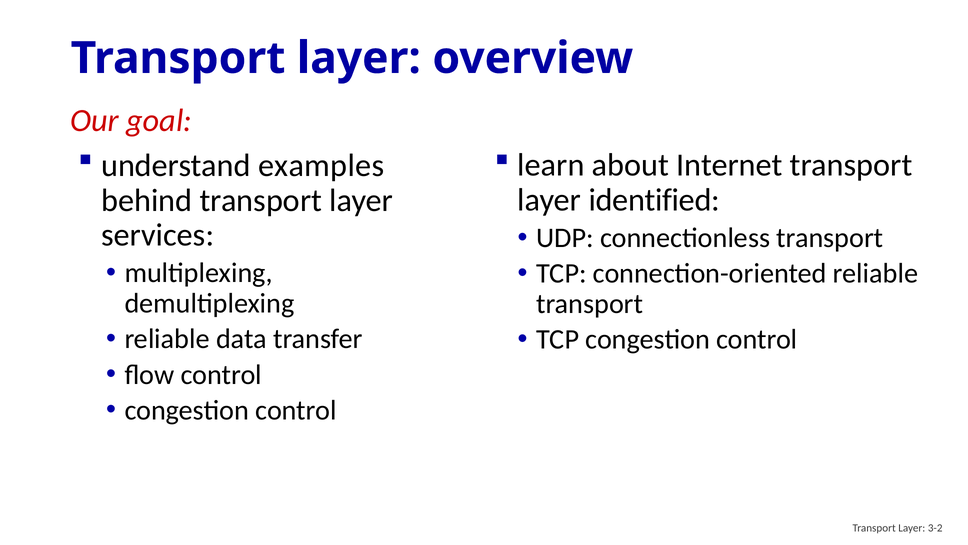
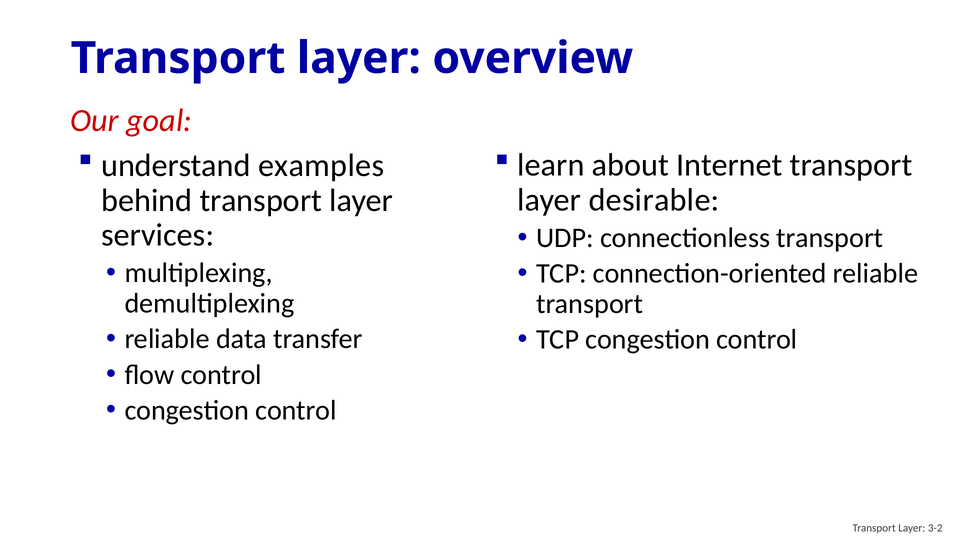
identified: identified -> desirable
